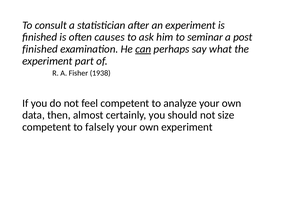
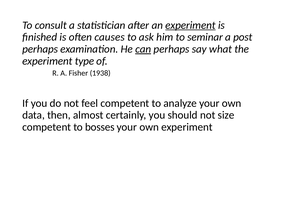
experiment at (190, 25) underline: none -> present
finished at (40, 49): finished -> perhaps
part: part -> type
falsely: falsely -> bosses
